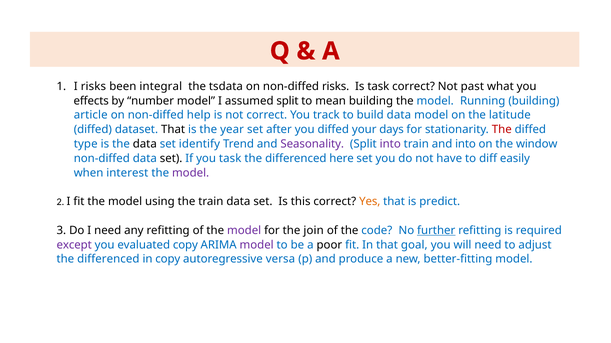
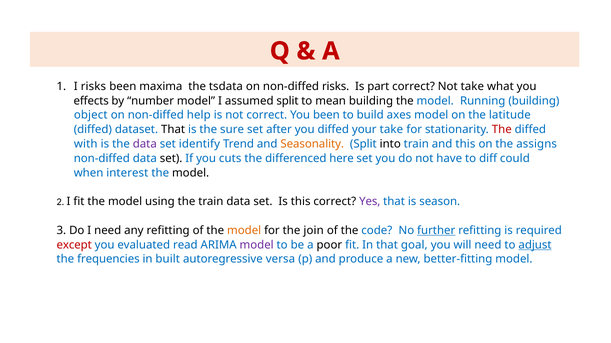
integral: integral -> maxima
Is task: task -> part
Not past: past -> take
article: article -> object
You track: track -> been
build data: data -> axes
year: year -> sure
your days: days -> take
type: type -> with
data at (145, 144) colour: black -> purple
Seasonality colour: purple -> orange
into at (390, 144) colour: purple -> black
and into: into -> this
window: window -> assigns
you task: task -> cuts
easily: easily -> could
model at (191, 173) colour: purple -> black
Yes colour: orange -> purple
predict: predict -> season
model at (244, 231) colour: purple -> orange
except colour: purple -> red
evaluated copy: copy -> read
adjust underline: none -> present
differenced at (108, 260): differenced -> frequencies
in copy: copy -> built
